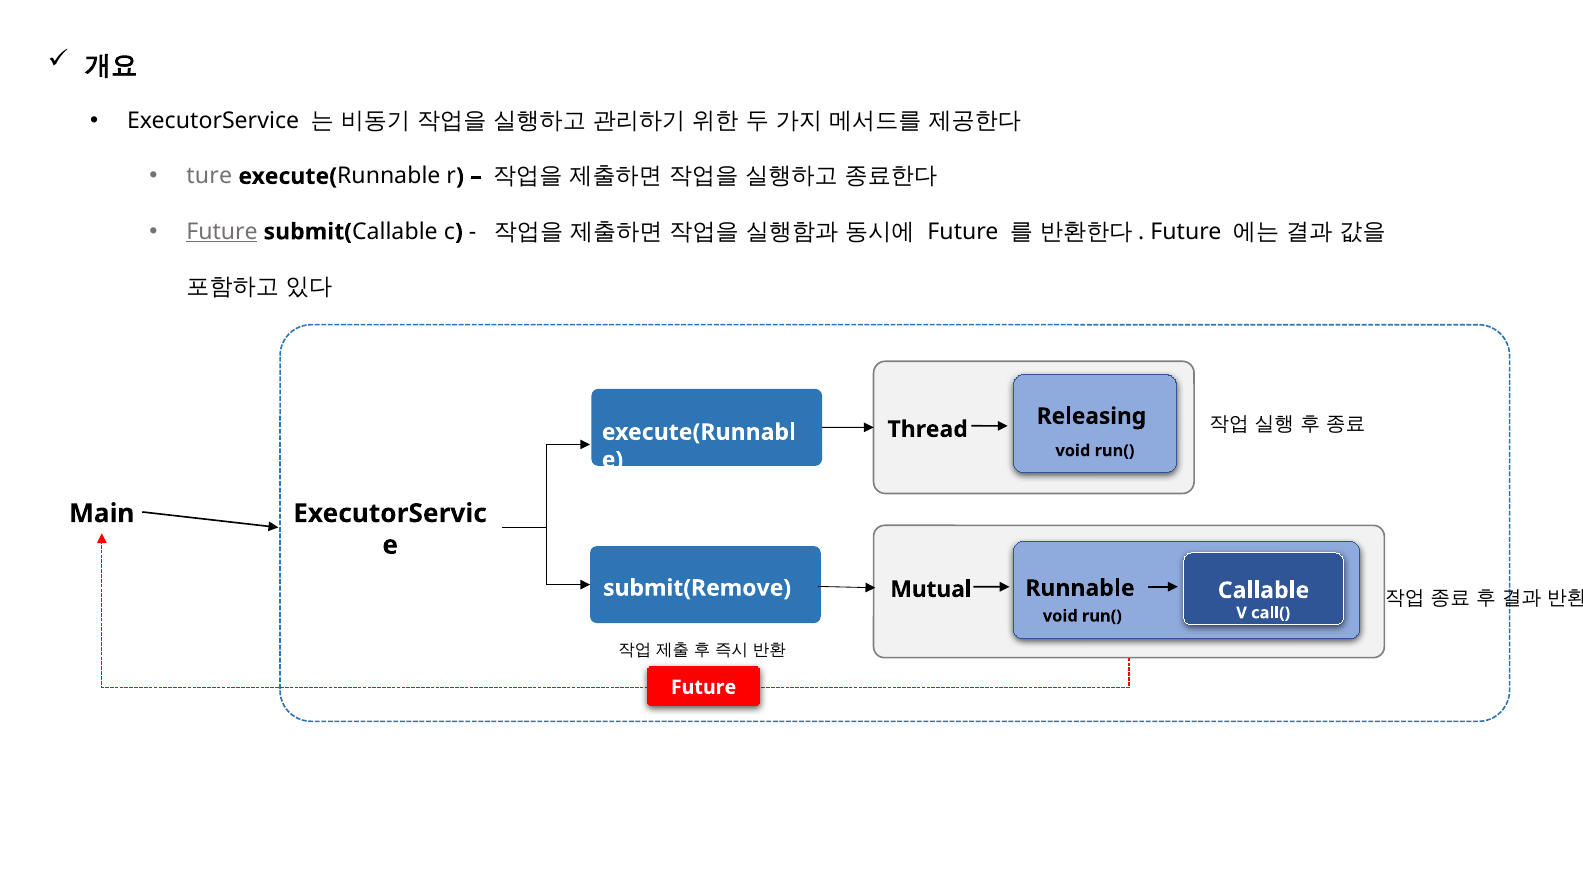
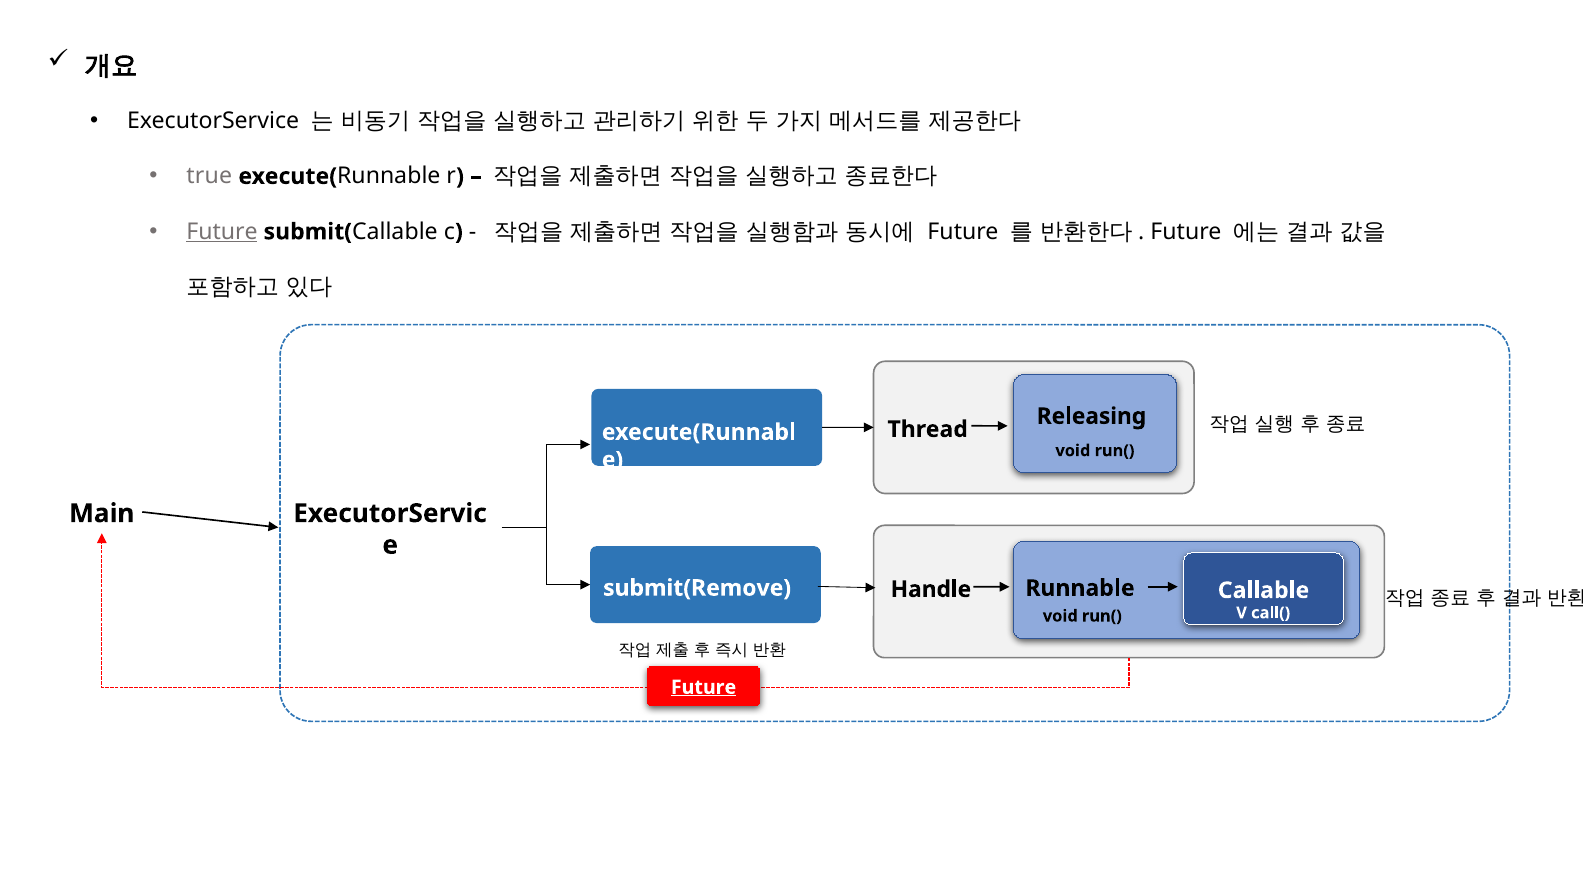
ture: ture -> true
Mutual: Mutual -> Handle
Future at (704, 688) underline: none -> present
